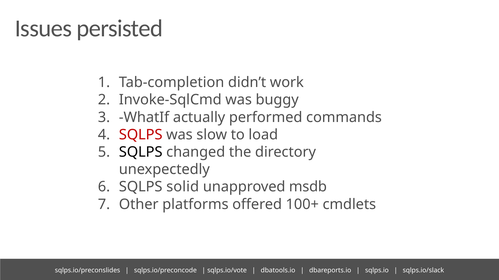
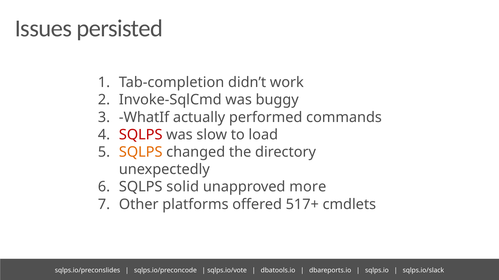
SQLPS at (141, 152) colour: black -> orange
msdb: msdb -> more
100+: 100+ -> 517+
